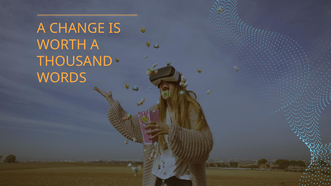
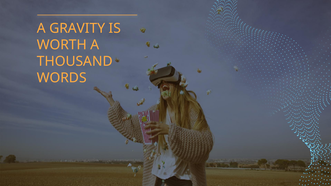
CHANGE: CHANGE -> GRAVITY
